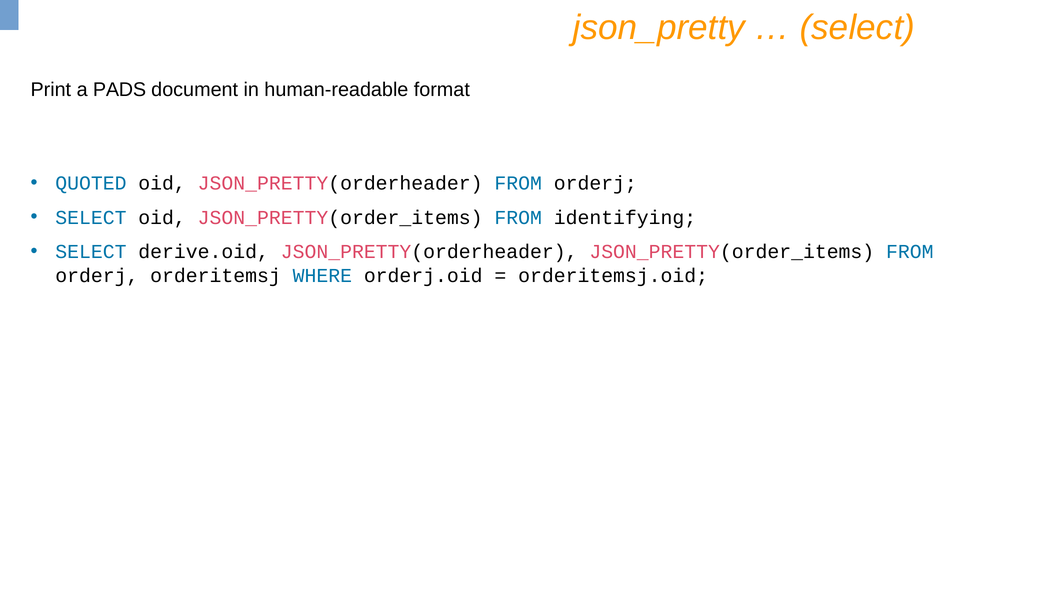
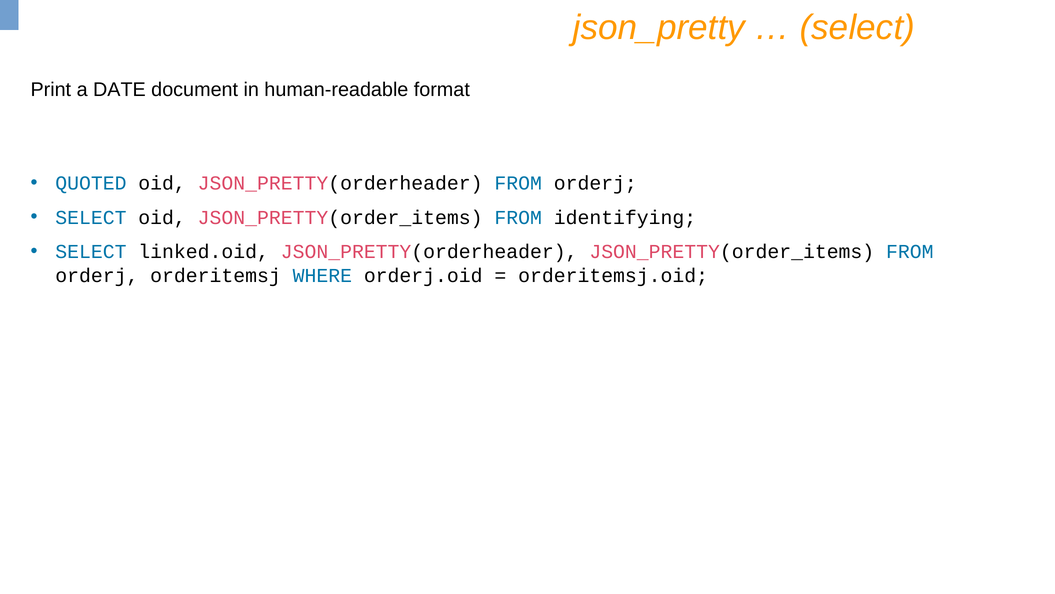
PADS: PADS -> DATE
derive.oid: derive.oid -> linked.oid
